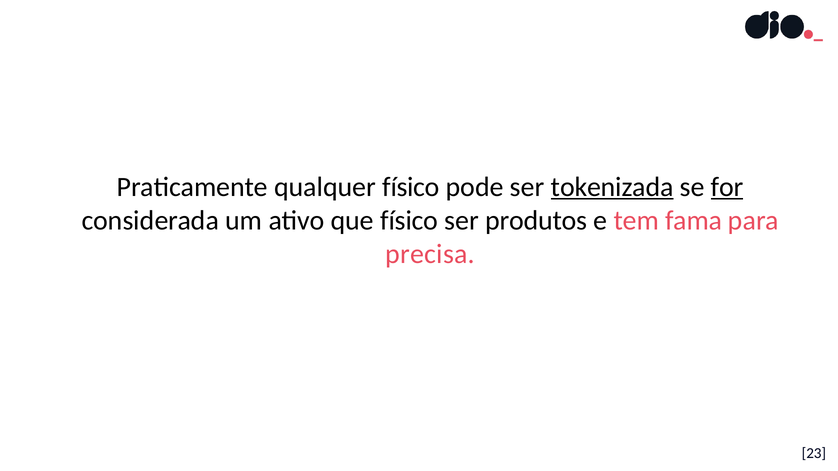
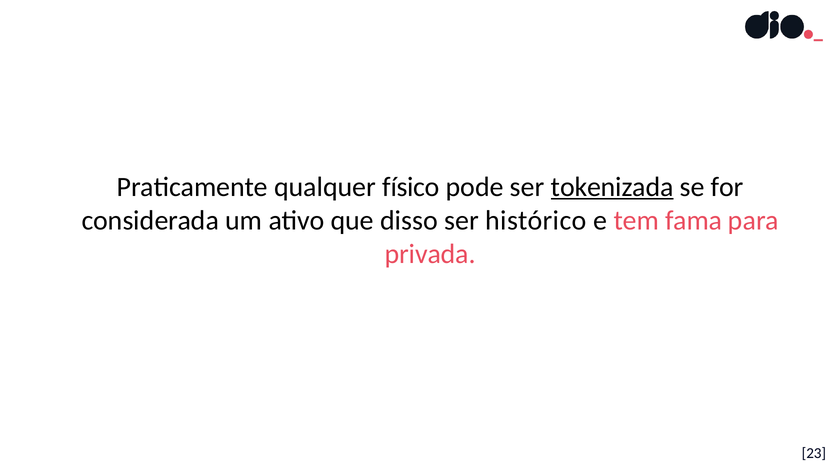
for underline: present -> none
que físico: físico -> disso
produtos: produtos -> histórico
precisa: precisa -> privada
